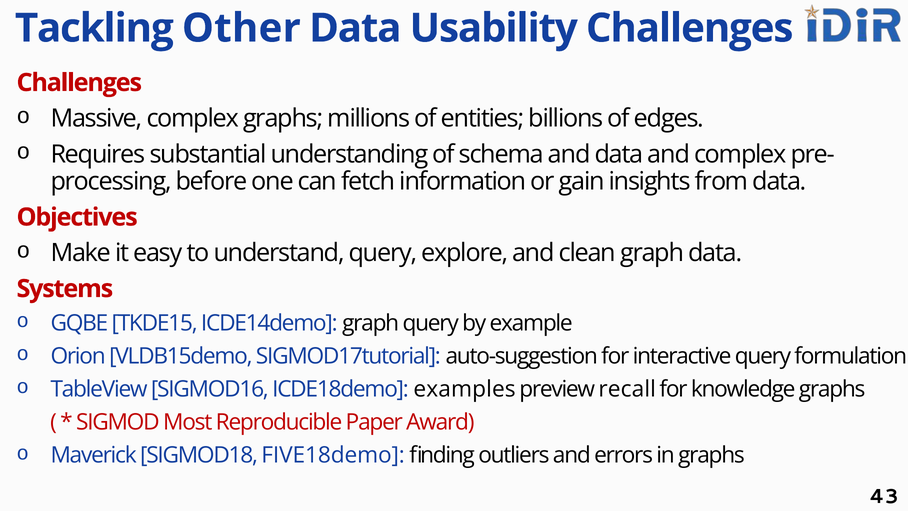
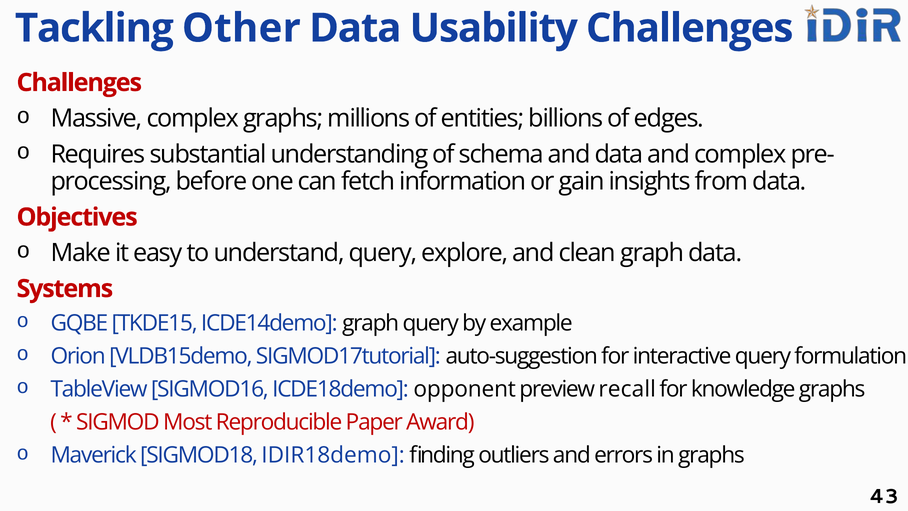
examples: examples -> opponent
FIVE18demo: FIVE18demo -> IDIR18demo
